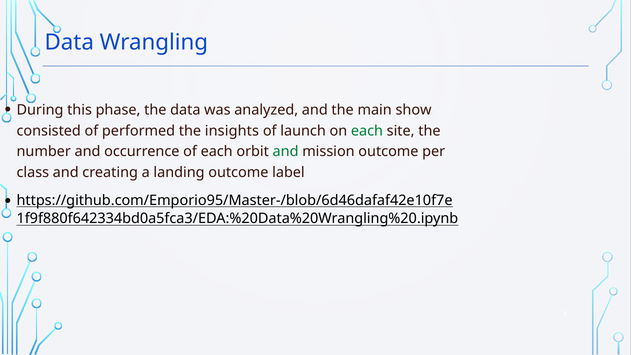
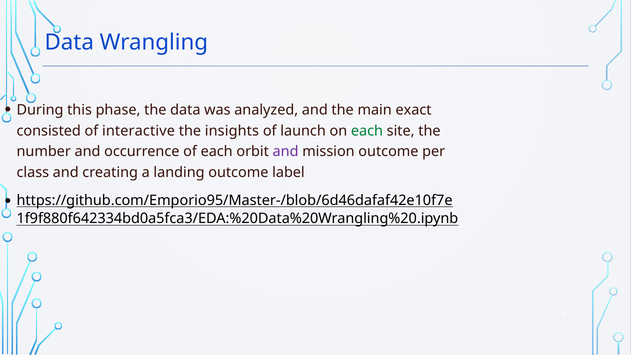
show: show -> exact
performed: performed -> interactive
and at (286, 152) colour: green -> purple
